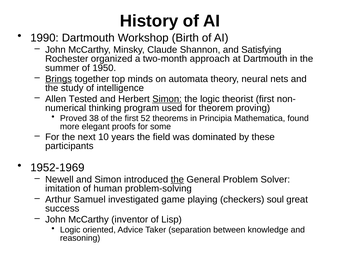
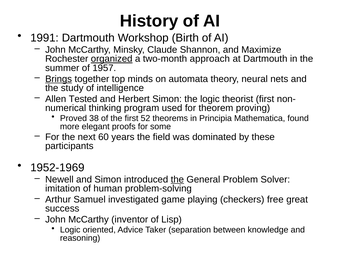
1990: 1990 -> 1991
Satisfying: Satisfying -> Maximize
organized underline: none -> present
1950: 1950 -> 1957
Simon at (167, 99) underline: present -> none
10: 10 -> 60
soul: soul -> free
